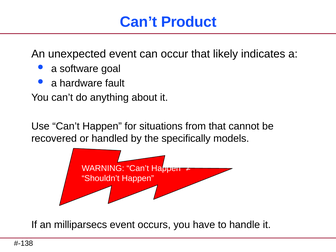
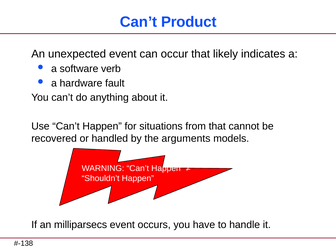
goal: goal -> verb
specifically: specifically -> arguments
